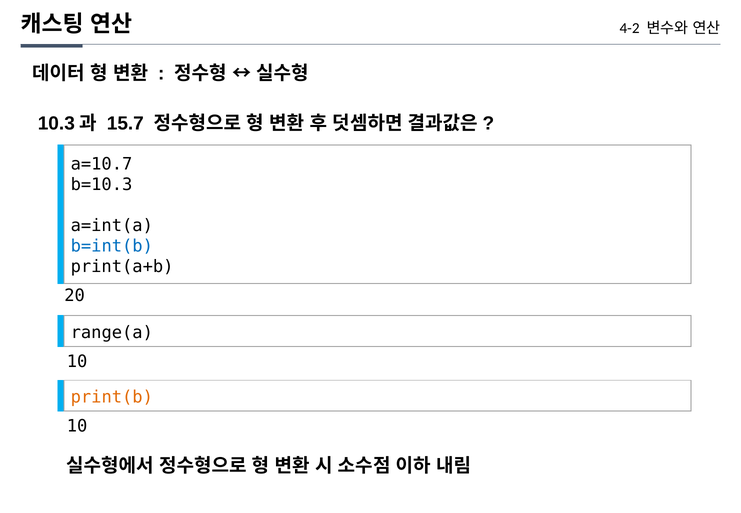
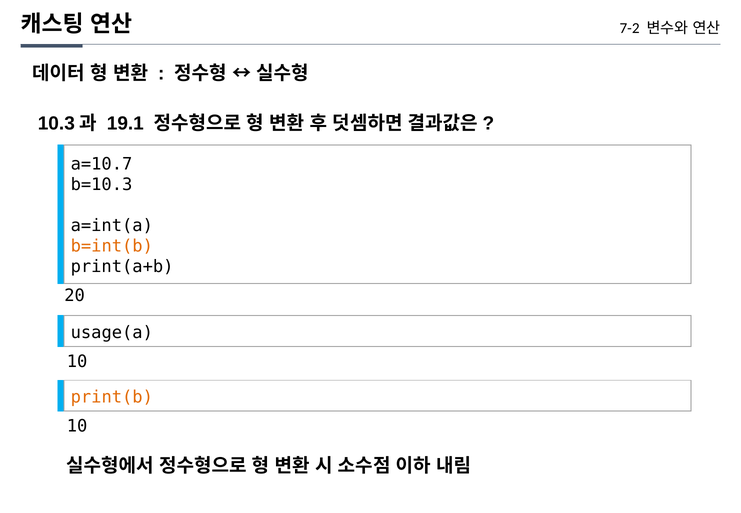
4-2: 4-2 -> 7-2
15.7: 15.7 -> 19.1
b=int(b colour: blue -> orange
range(a: range(a -> usage(a
